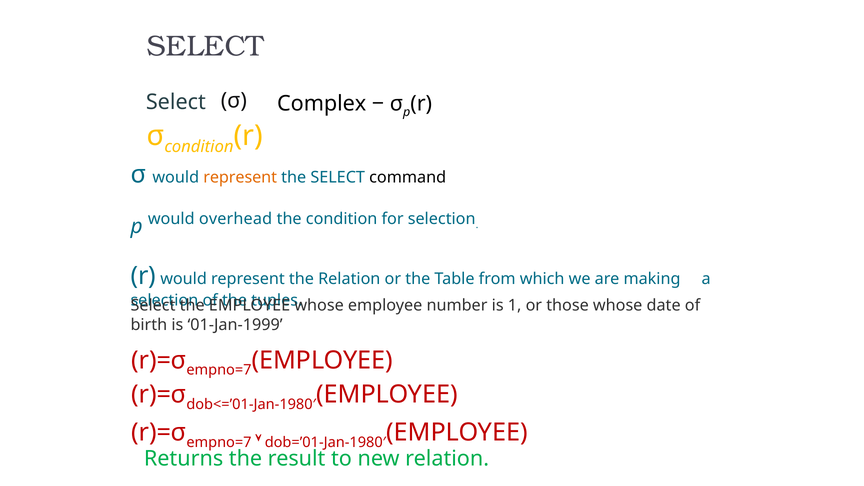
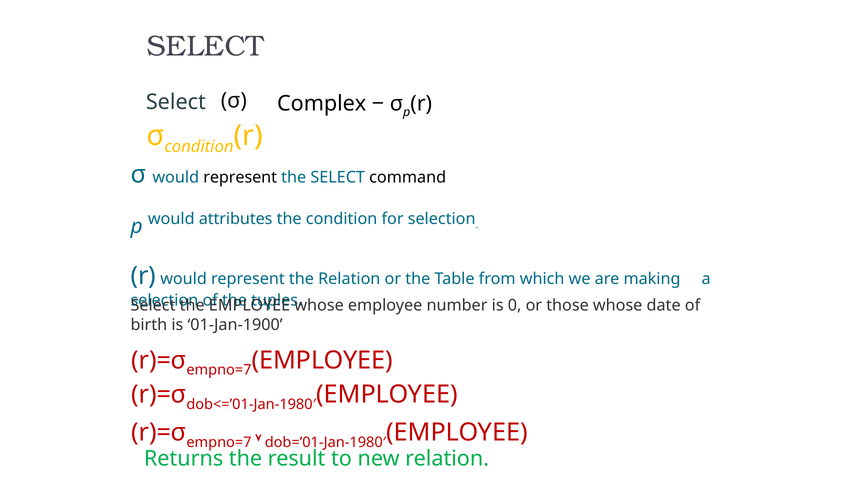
represent at (240, 178) colour: orange -> black
overhead: overhead -> attributes
1: 1 -> 0
01-Jan-1999: 01-Jan-1999 -> 01-Jan-1900
